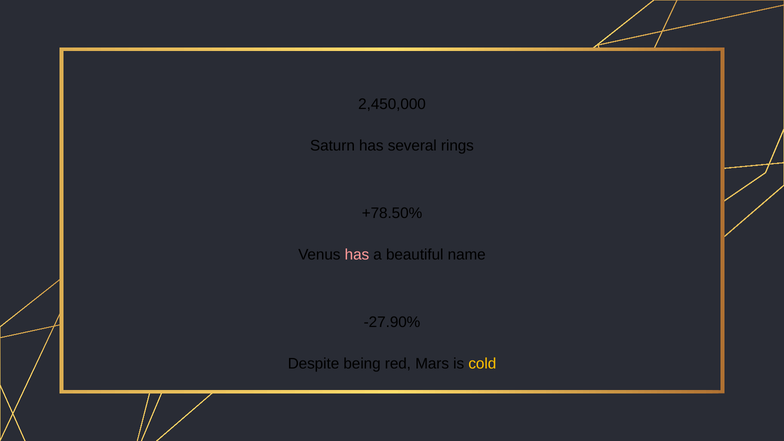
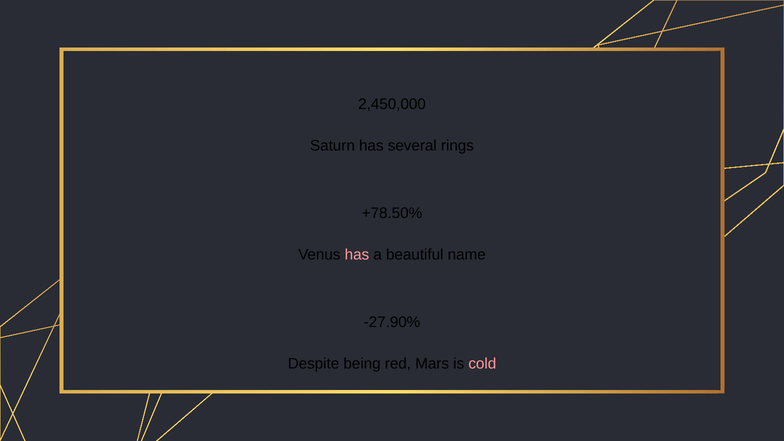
cold colour: yellow -> pink
